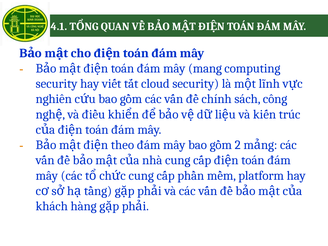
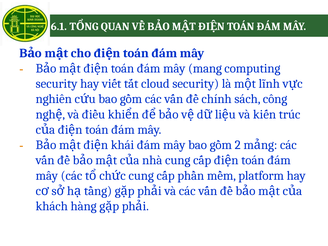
4.1: 4.1 -> 6.1
theo: theo -> khái
